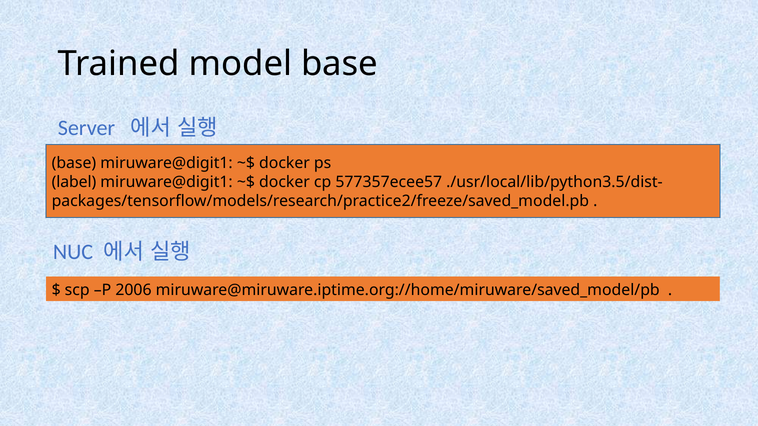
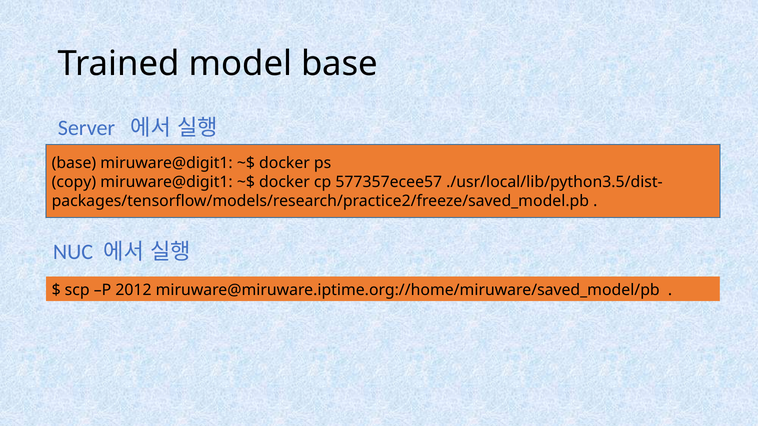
label: label -> copy
2006: 2006 -> 2012
